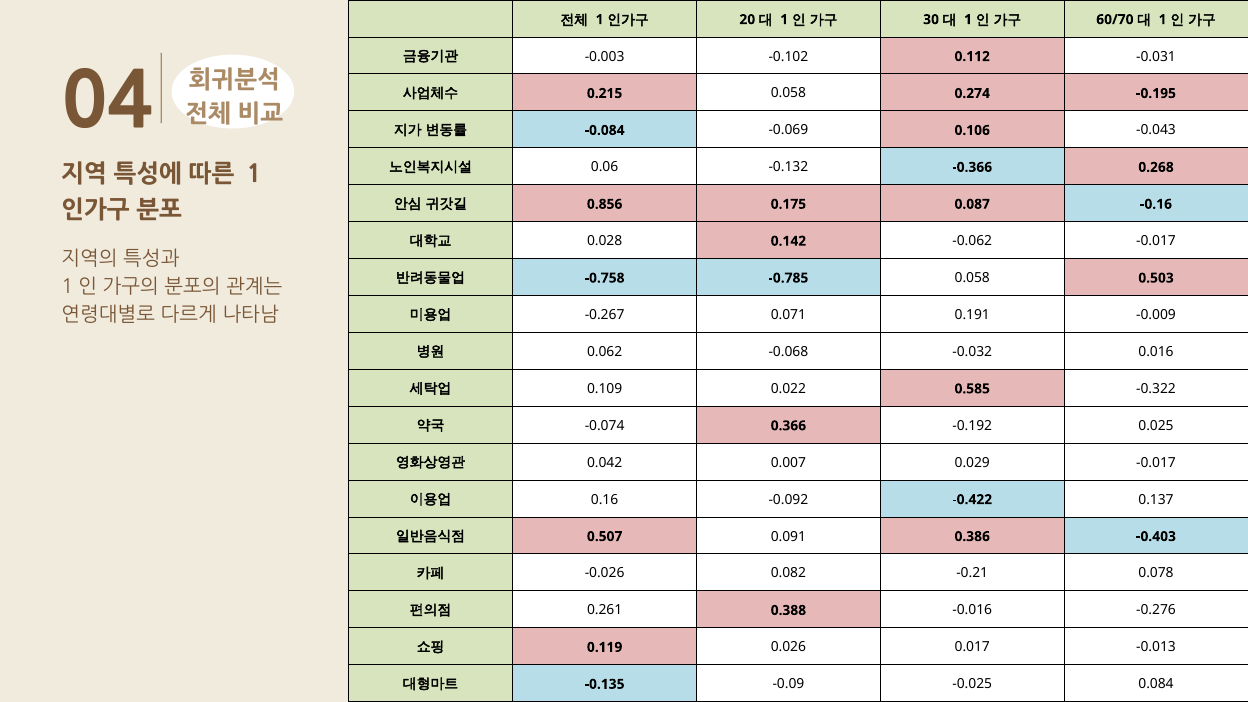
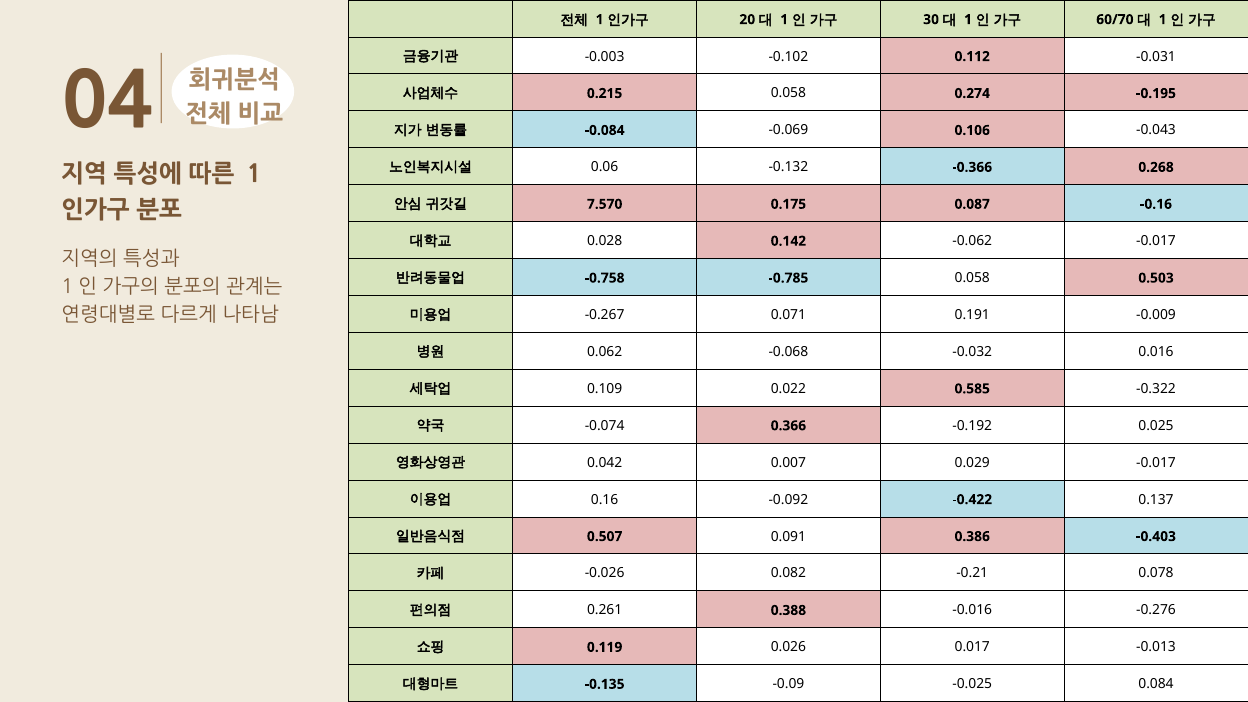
0.856: 0.856 -> 7.570
